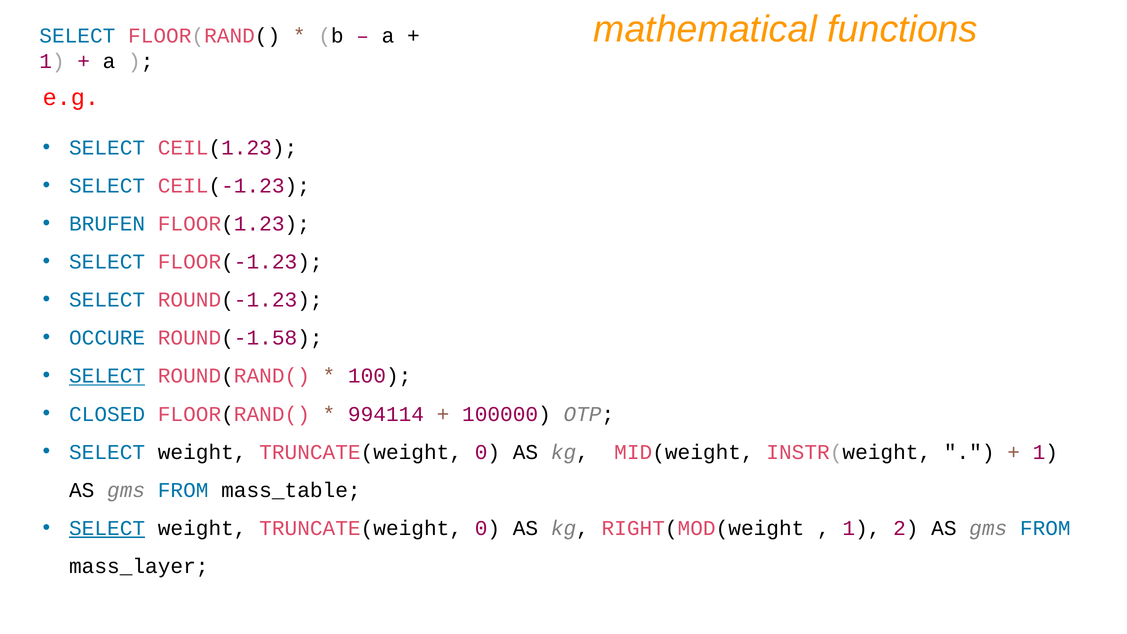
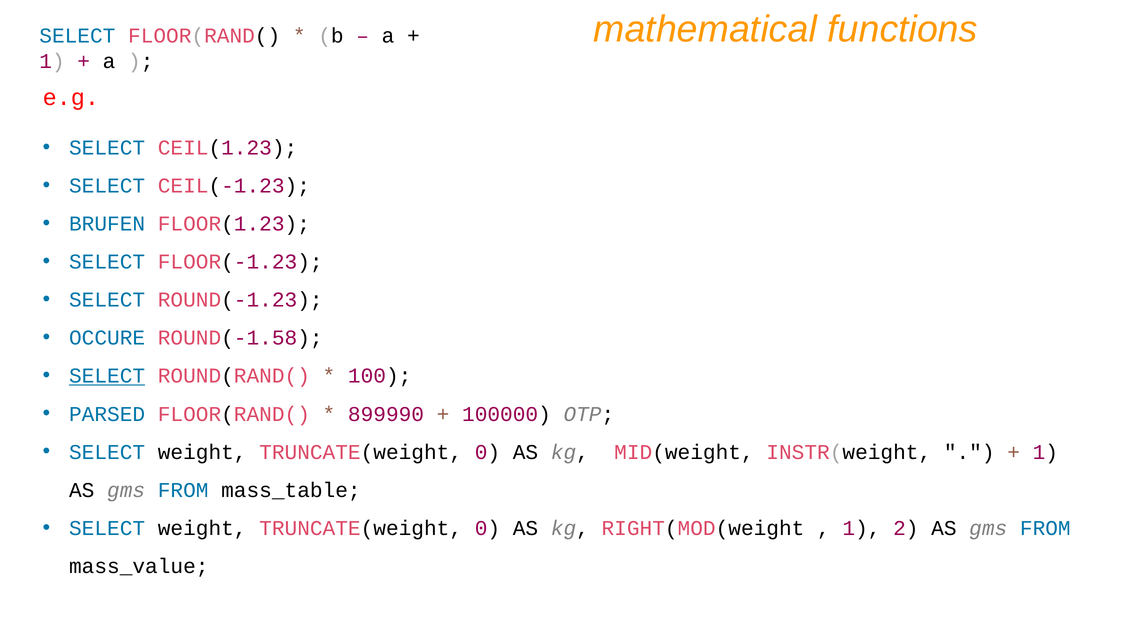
CLOSED: CLOSED -> PARSED
994114: 994114 -> 899990
SELECT at (107, 528) underline: present -> none
mass_layer: mass_layer -> mass_value
